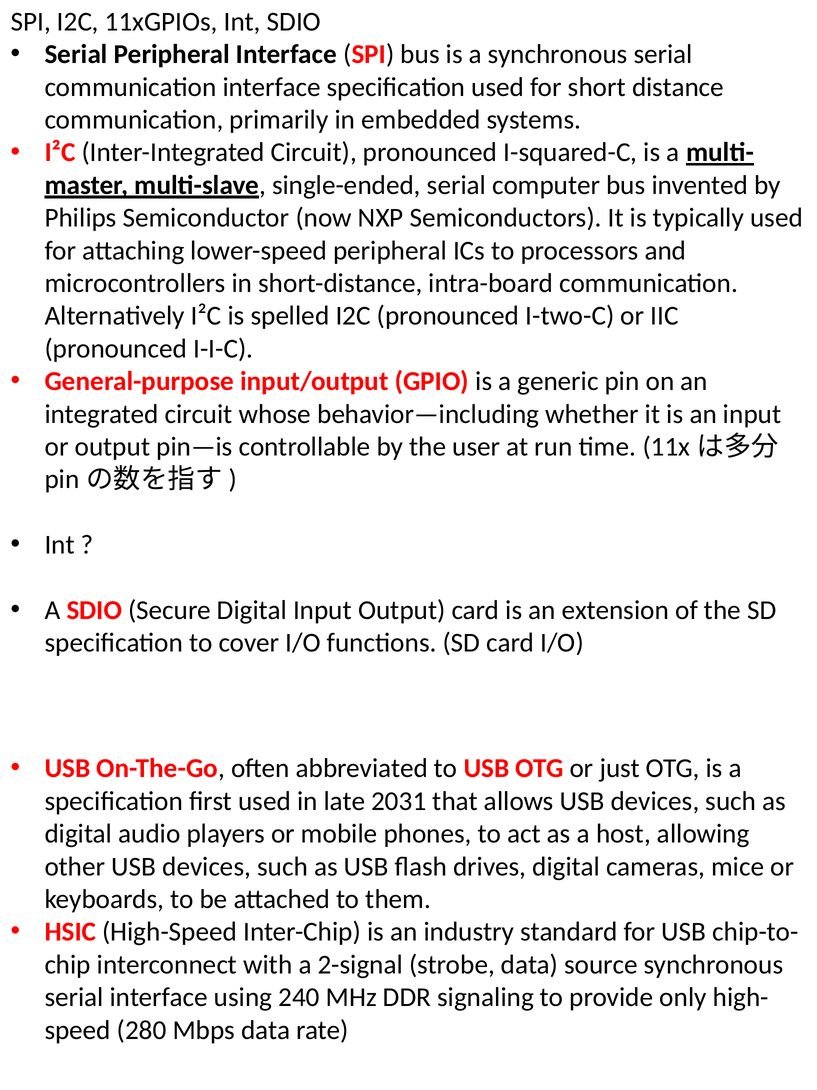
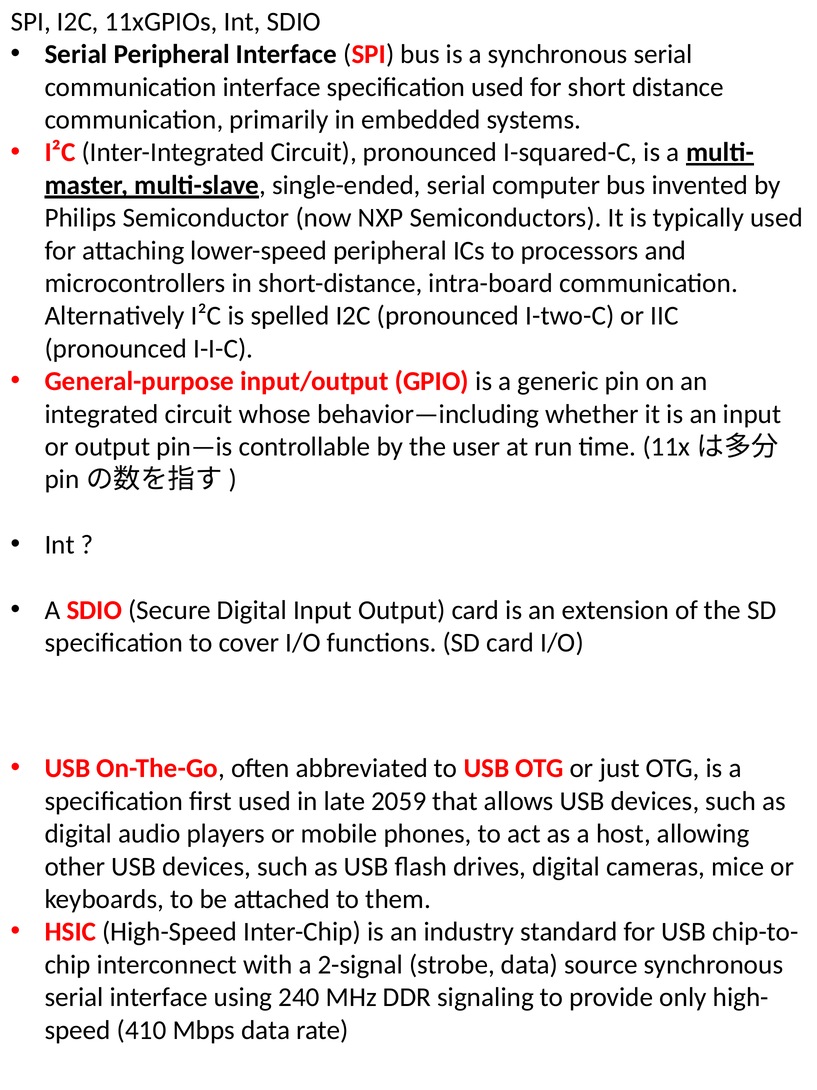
2031: 2031 -> 2059
280: 280 -> 410
